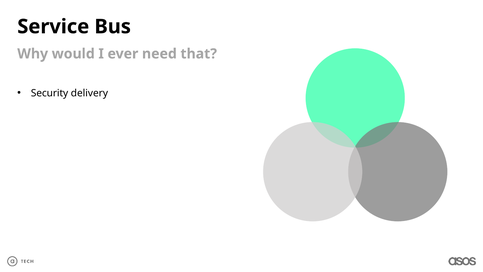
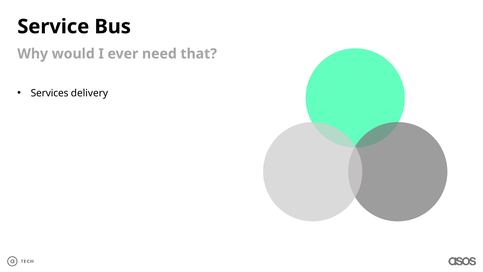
Security: Security -> Services
